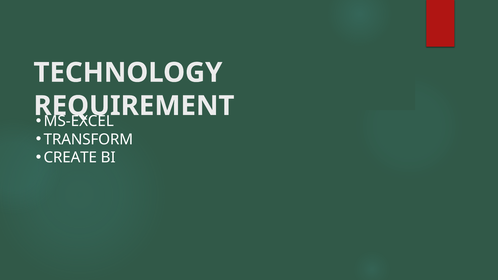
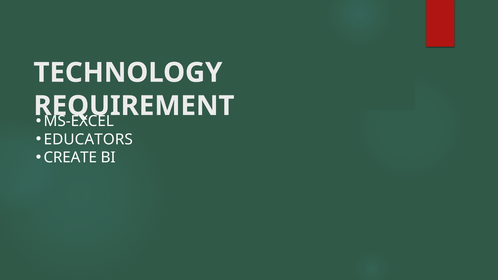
TRANSFORM: TRANSFORM -> EDUCATORS
